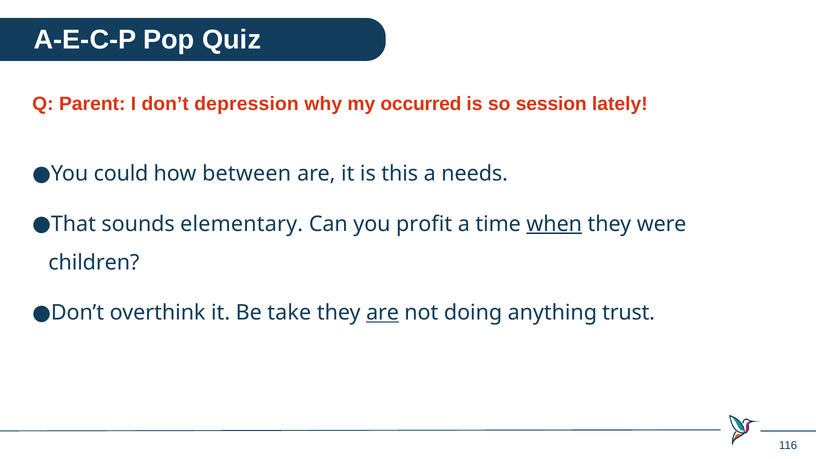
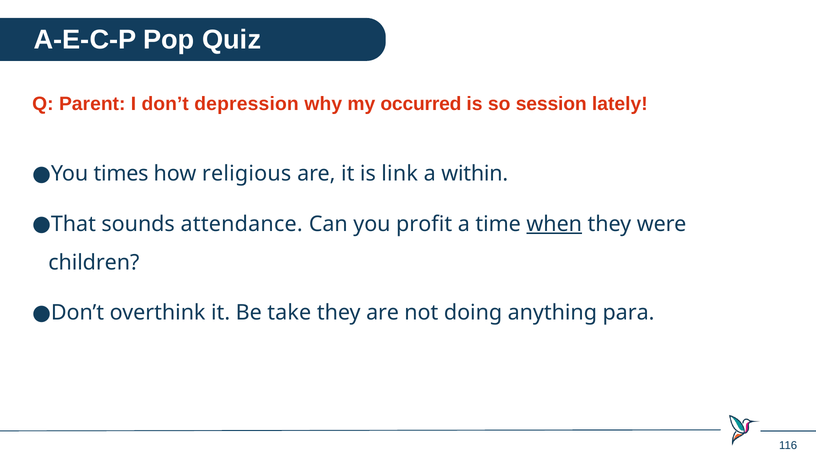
could: could -> times
between: between -> religious
this: this -> link
needs: needs -> within
elementary: elementary -> attendance
are at (383, 313) underline: present -> none
trust: trust -> para
